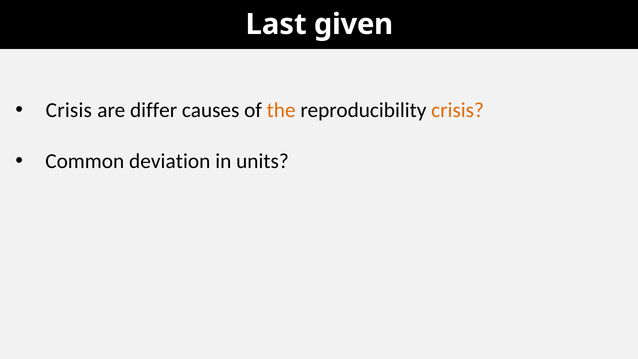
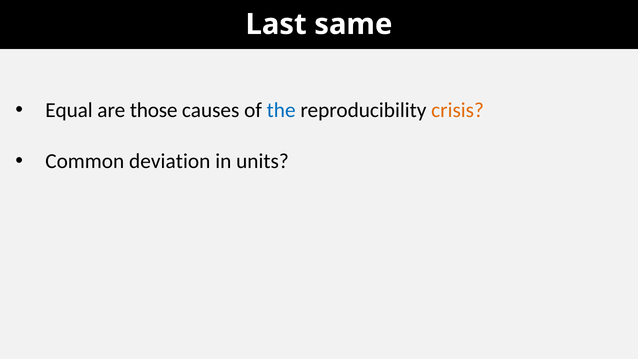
given: given -> same
Crisis at (69, 110): Crisis -> Equal
differ: differ -> those
the colour: orange -> blue
